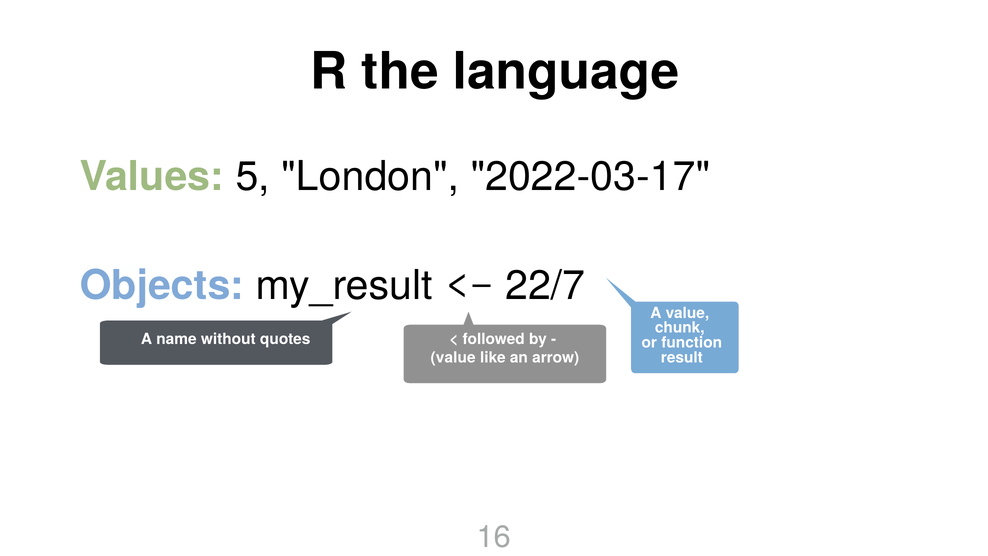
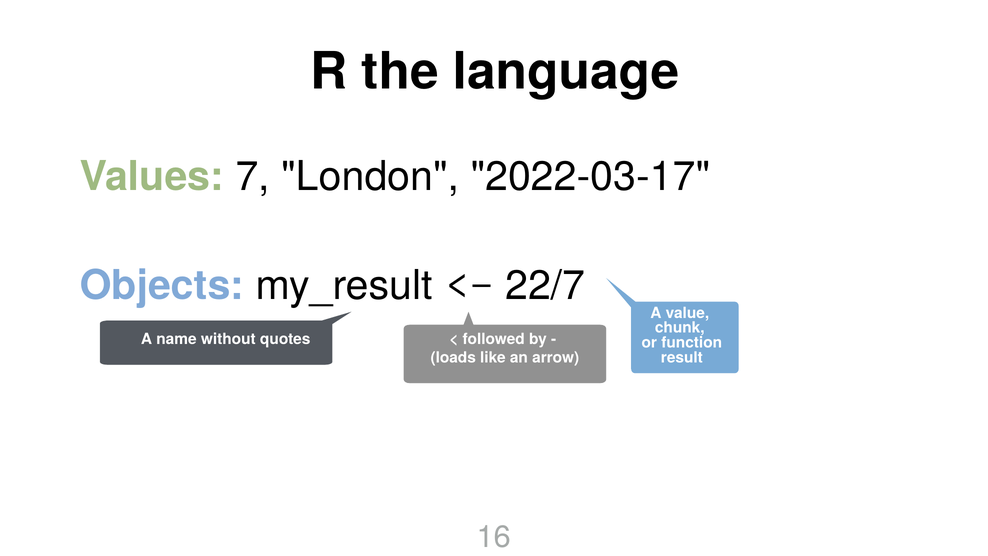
5: 5 -> 7
value at (453, 358): value -> loads
